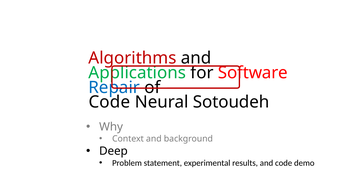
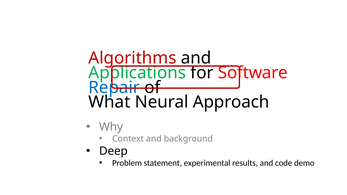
Code at (109, 102): Code -> What
Sotoudeh: Sotoudeh -> Approach
